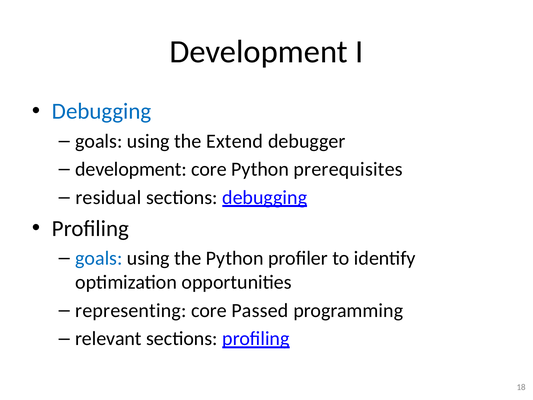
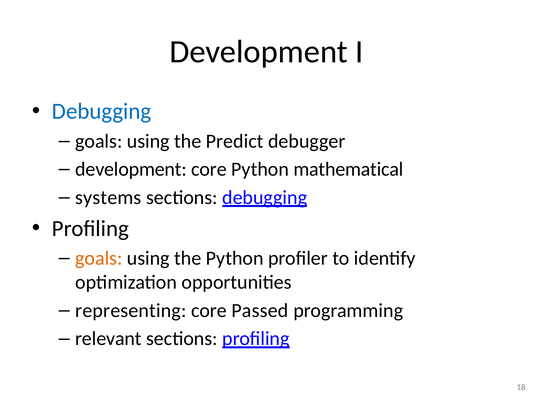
Extend: Extend -> Predict
prerequisites: prerequisites -> mathematical
residual: residual -> systems
goals at (99, 258) colour: blue -> orange
